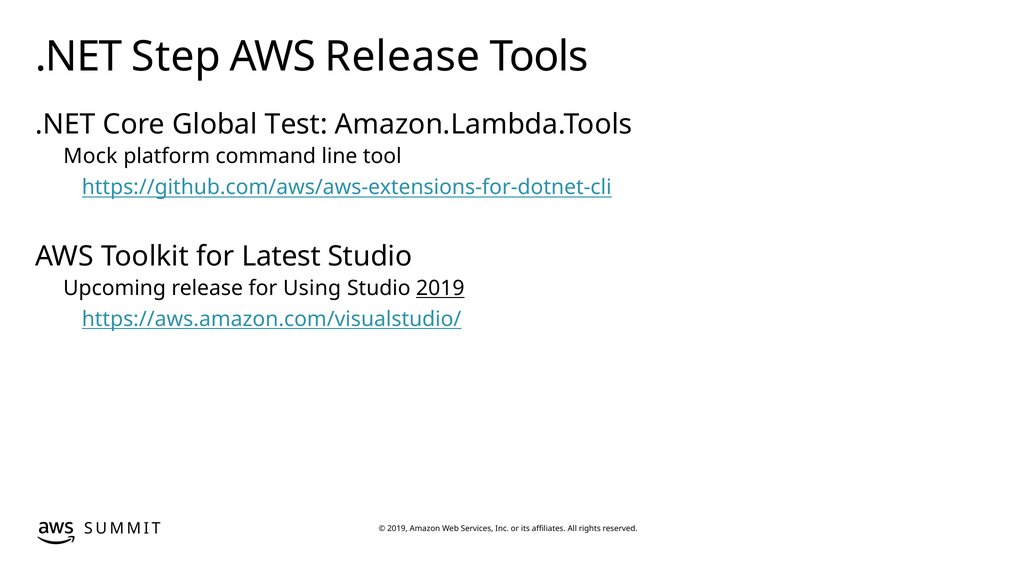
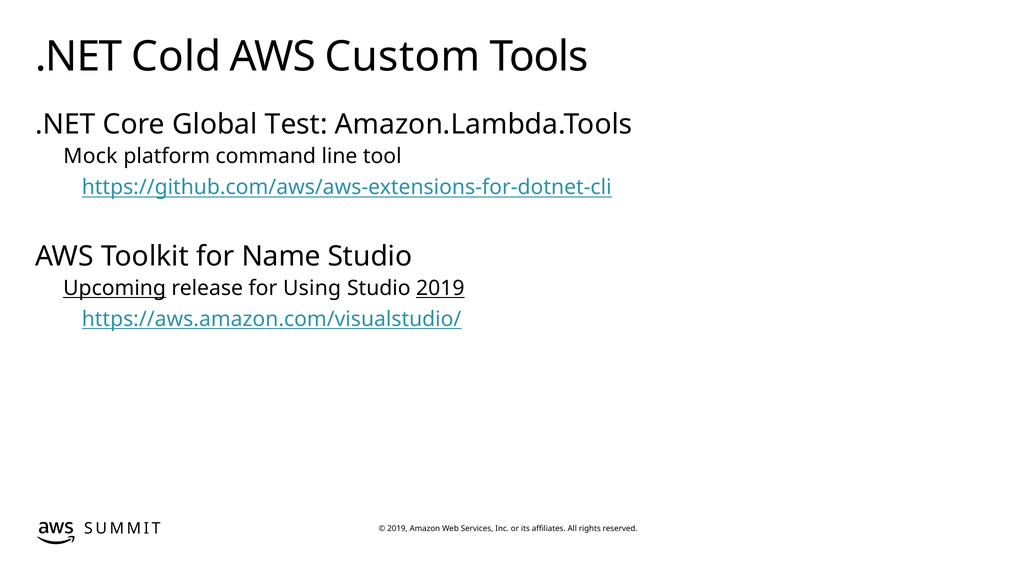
Step: Step -> Cold
AWS Release: Release -> Custom
Latest: Latest -> Name
Upcoming underline: none -> present
